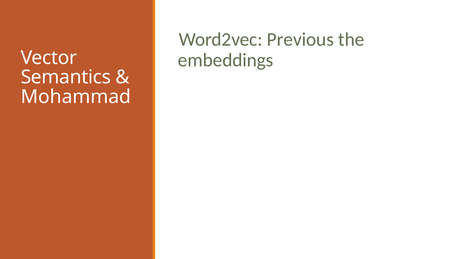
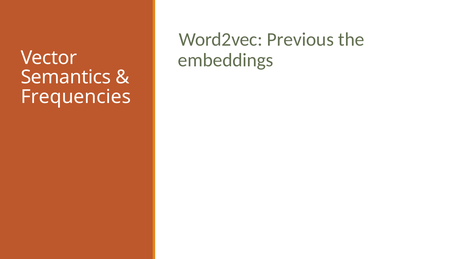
Mohammad: Mohammad -> Frequencies
